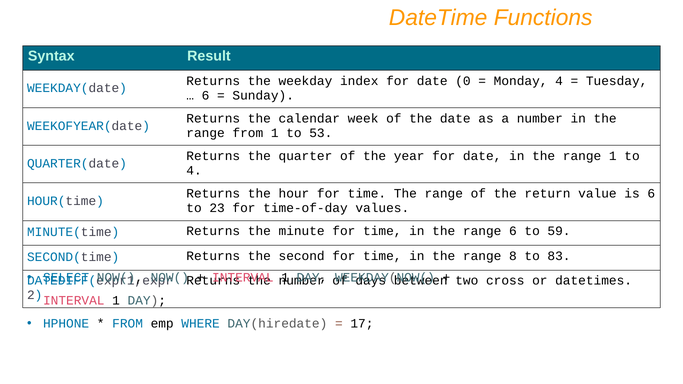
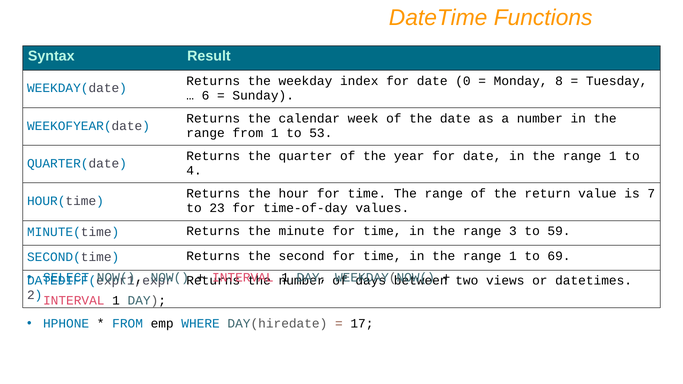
Monday 4: 4 -> 8
is 6: 6 -> 7
range 6: 6 -> 3
8 at (513, 256): 8 -> 1
83: 83 -> 69
cross: cross -> views
